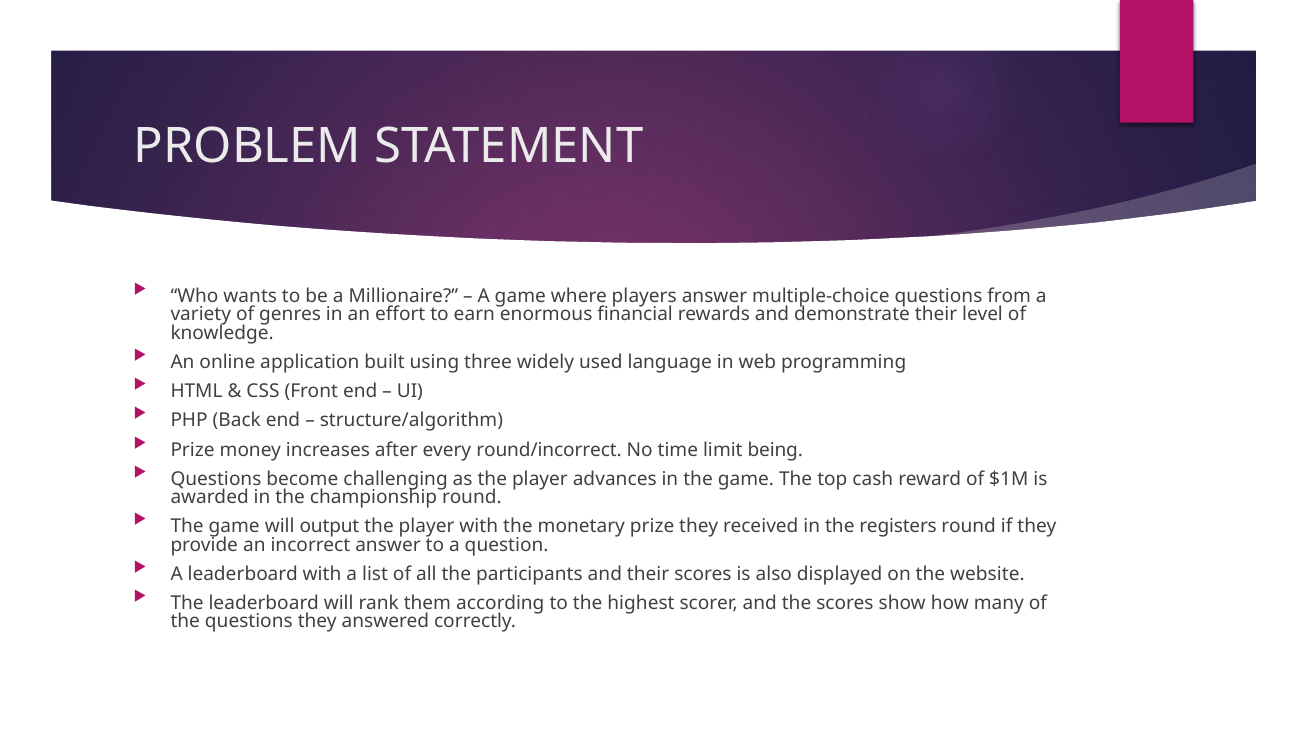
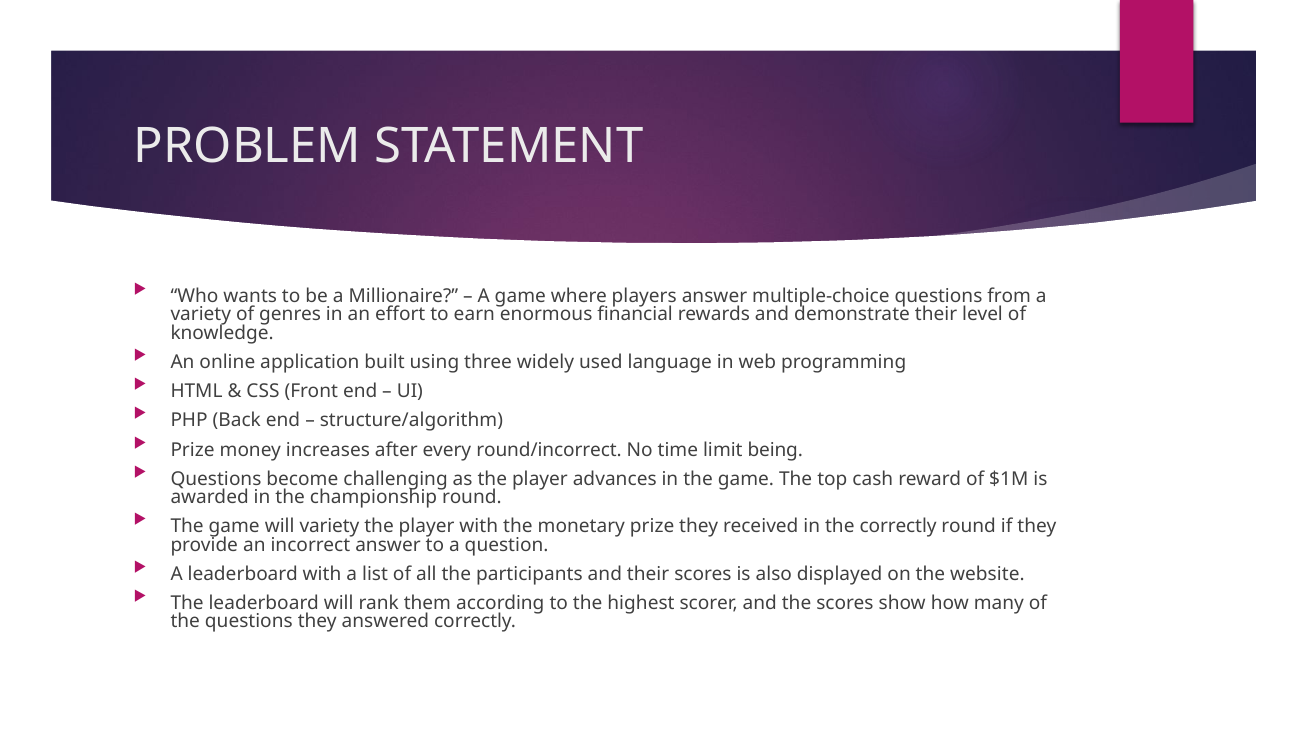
will output: output -> variety
the registers: registers -> correctly
